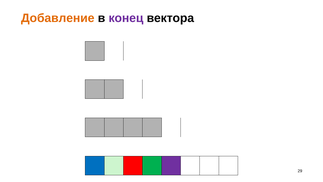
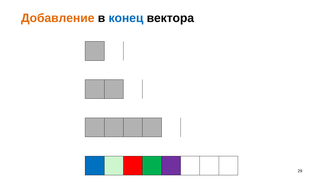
конец colour: purple -> blue
